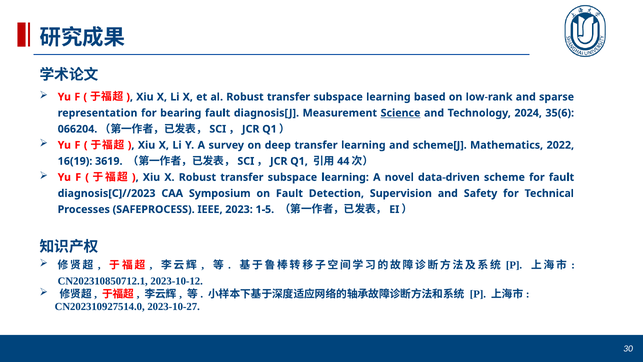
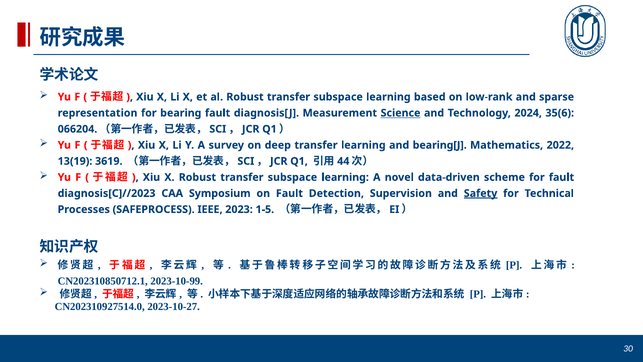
scheme[J: scheme[J -> bearing[J
16(19: 16(19 -> 13(19
Safety underline: none -> present
2023-10-12: 2023-10-12 -> 2023-10-99
